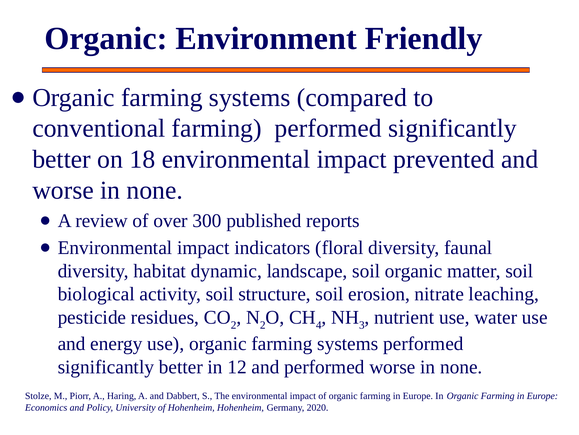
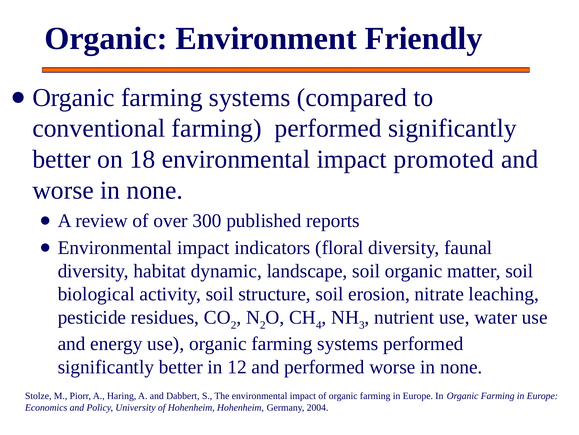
prevented: prevented -> promoted
2020: 2020 -> 2004
